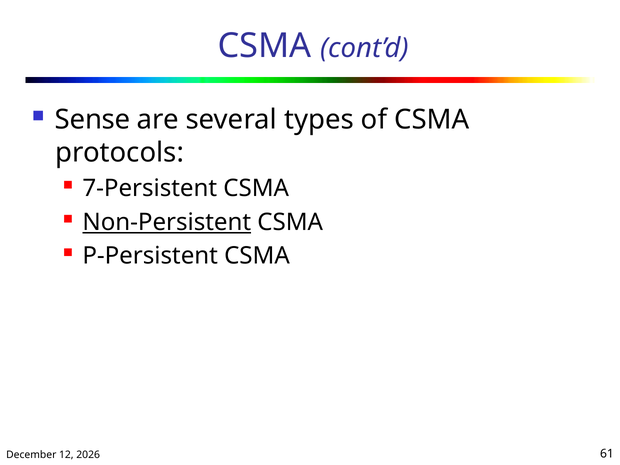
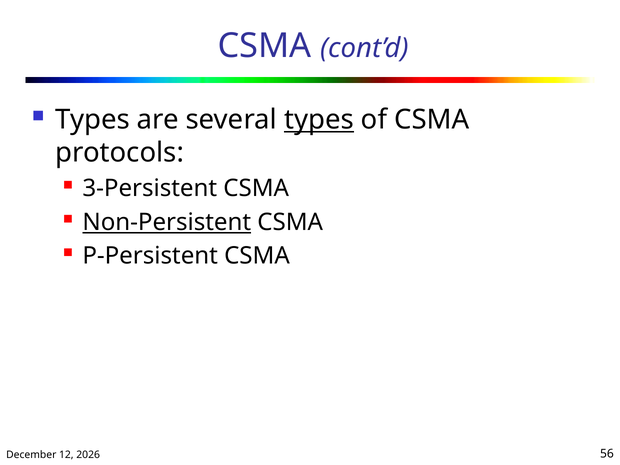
Sense at (93, 120): Sense -> Types
types at (319, 120) underline: none -> present
7-Persistent: 7-Persistent -> 3-Persistent
61: 61 -> 56
